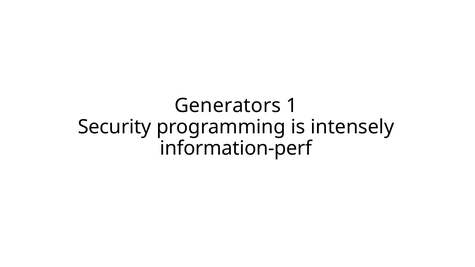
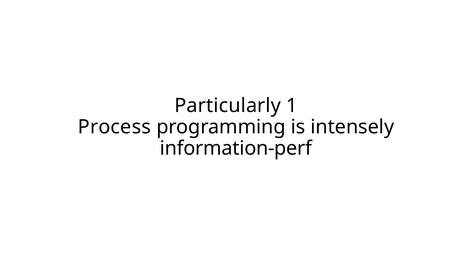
Generators: Generators -> Particularly
Security: Security -> Process
